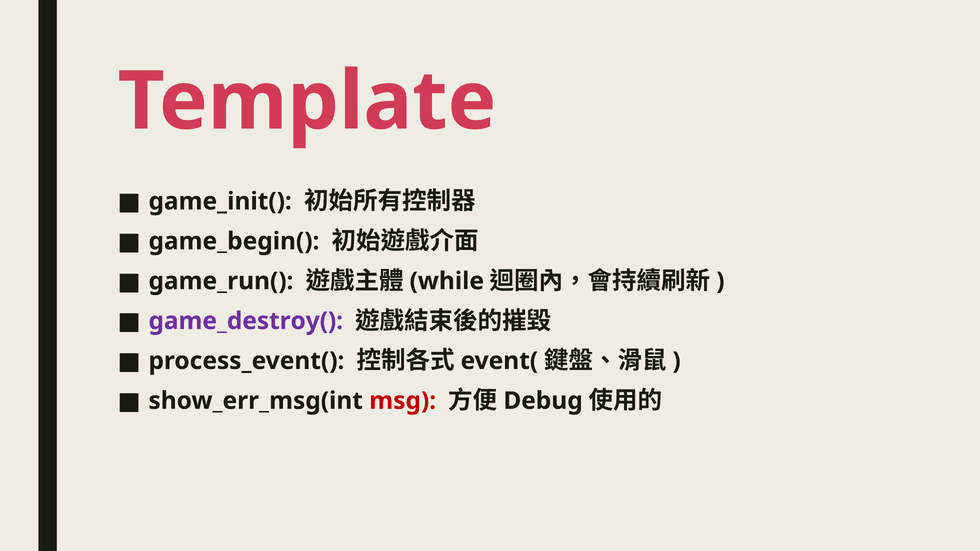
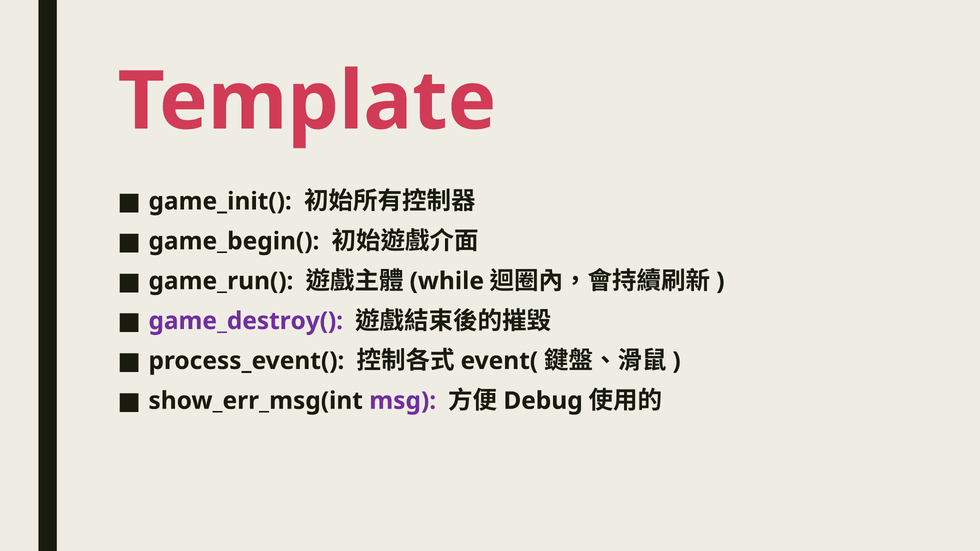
msg colour: red -> purple
